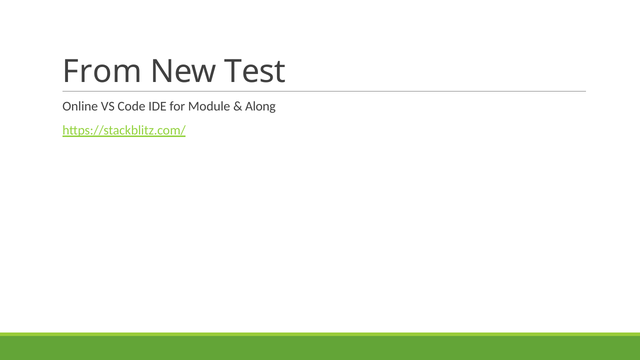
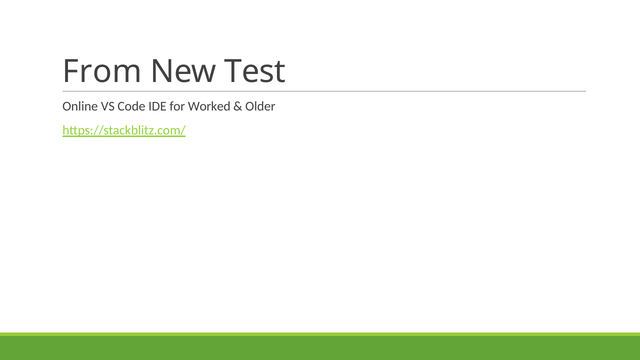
Module: Module -> Worked
Along: Along -> Older
